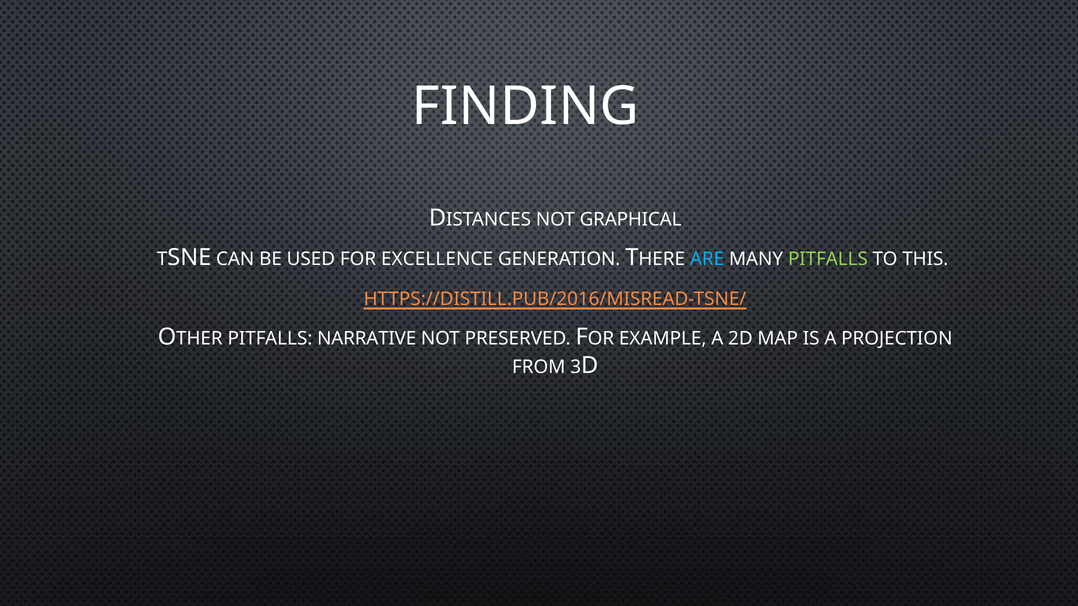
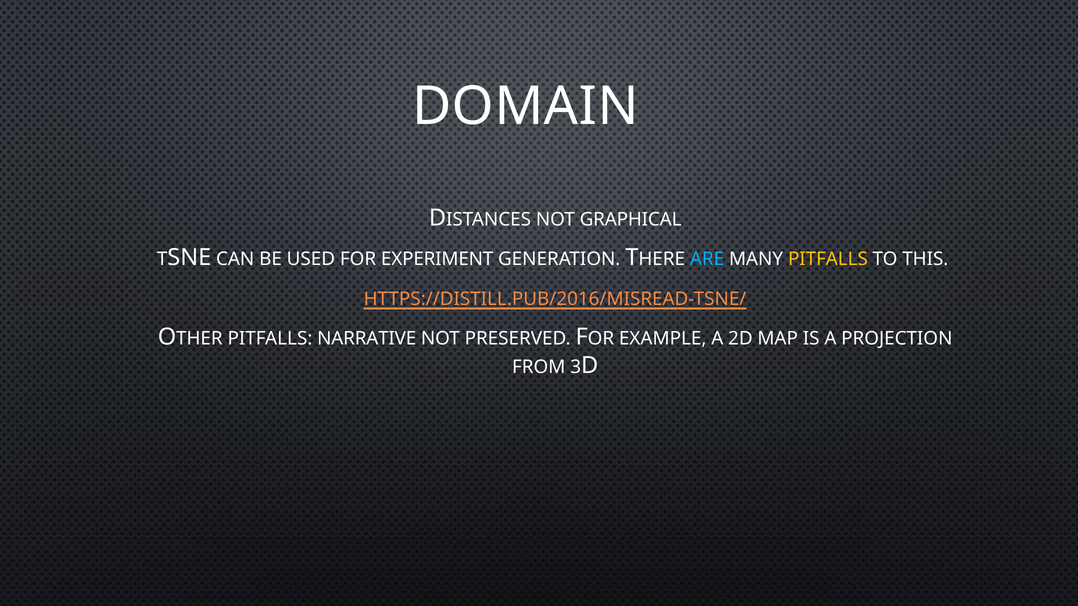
FINDING: FINDING -> DOMAIN
EXCELLENCE: EXCELLENCE -> EXPERIMENT
PITFALLS at (828, 259) colour: light green -> yellow
